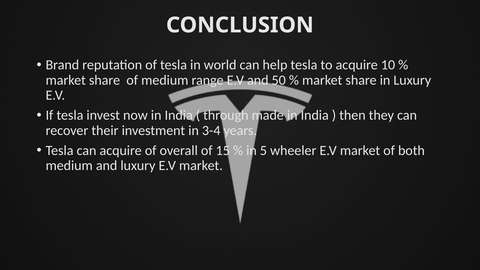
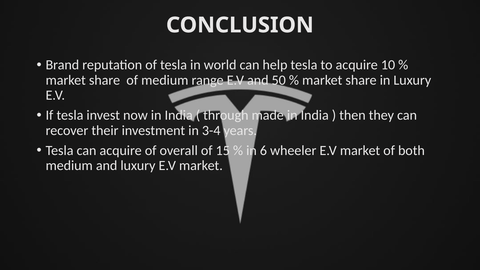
5: 5 -> 6
